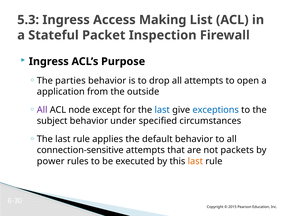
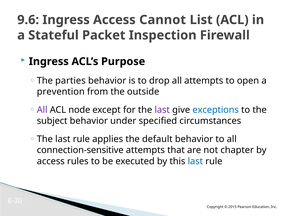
5.3: 5.3 -> 9.6
Making: Making -> Cannot
application: application -> prevention
last at (162, 110) colour: blue -> purple
packets: packets -> chapter
power at (51, 161): power -> access
last at (195, 161) colour: orange -> blue
